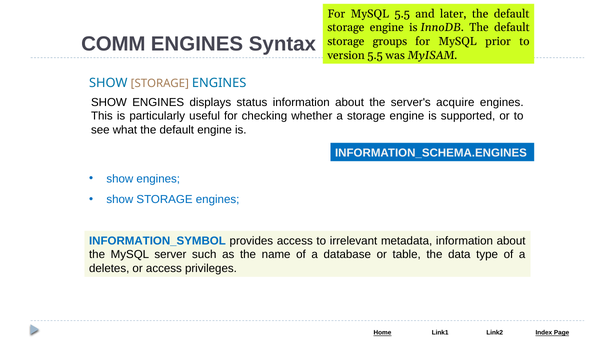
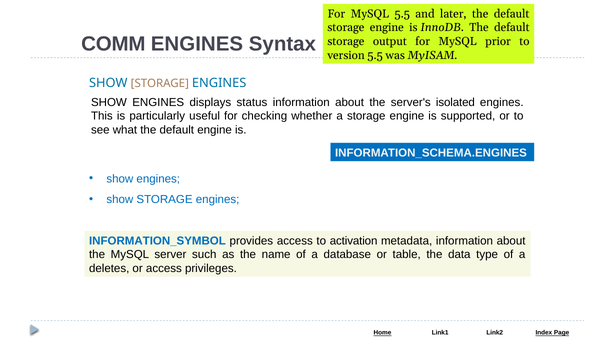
groups: groups -> output
acquire: acquire -> isolated
irrelevant: irrelevant -> activation
